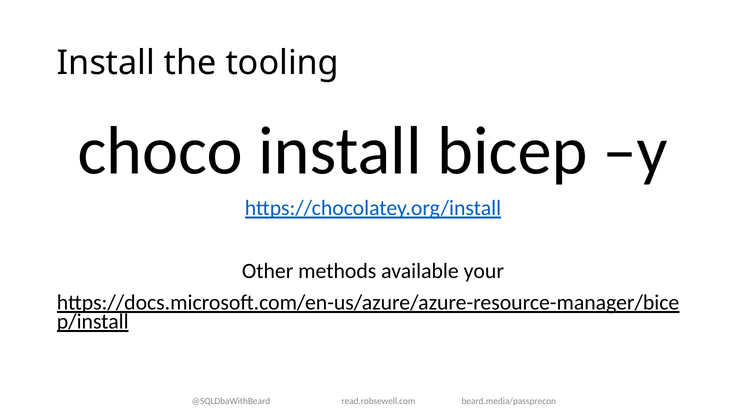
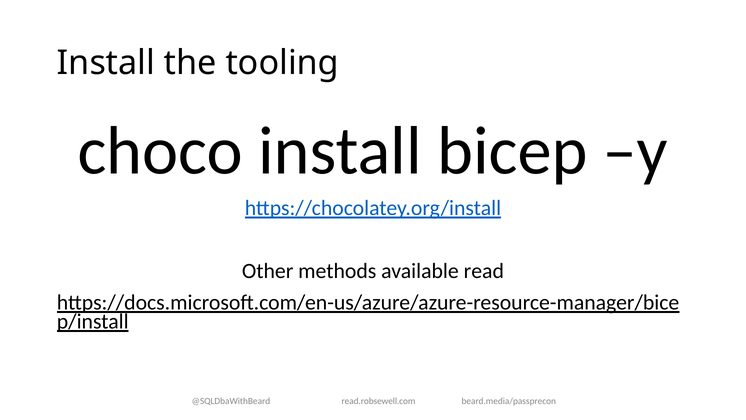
your: your -> read
